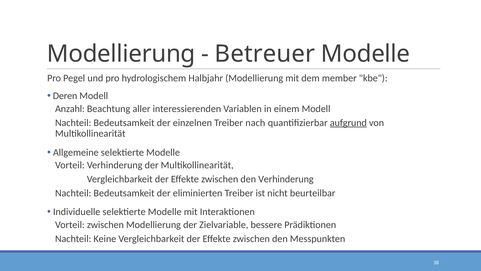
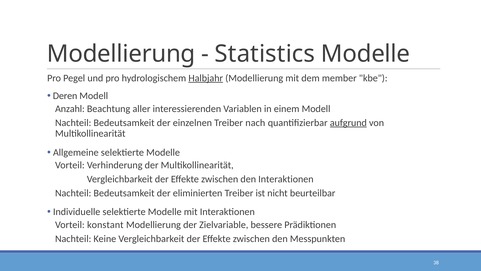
Betreuer: Betreuer -> Statistics
Halbjahr underline: none -> present
den Verhinderung: Verhinderung -> Interaktionen
Vorteil zwischen: zwischen -> konstant
